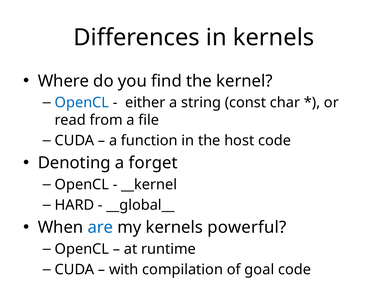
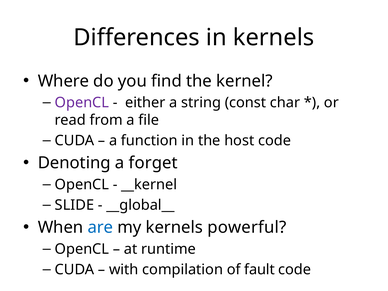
OpenCL at (82, 103) colour: blue -> purple
HARD: HARD -> SLIDE
goal: goal -> fault
